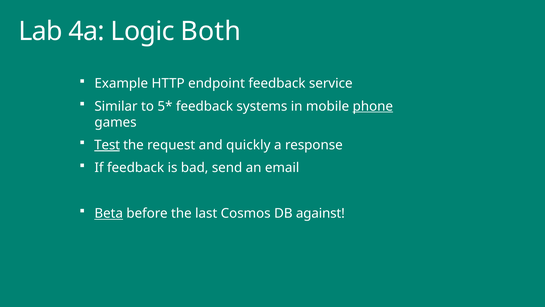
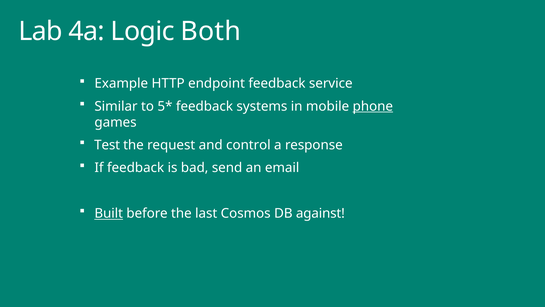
Test underline: present -> none
quickly: quickly -> control
Beta: Beta -> Built
